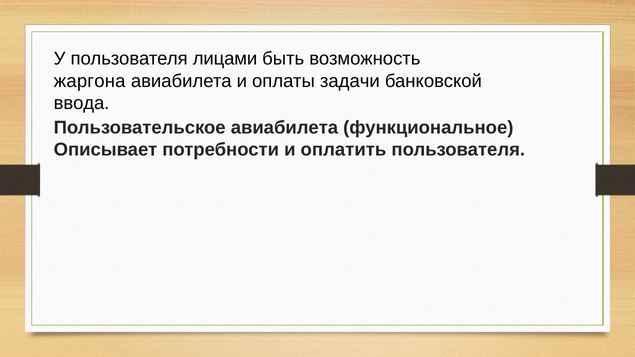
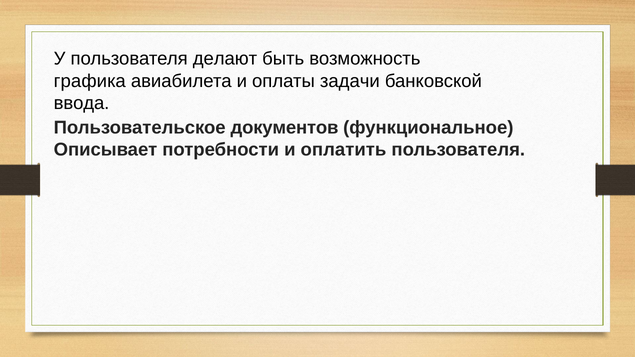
лицами: лицами -> делают
жаргона: жаргона -> графика
Пользовательское авиабилета: авиабилета -> документов
